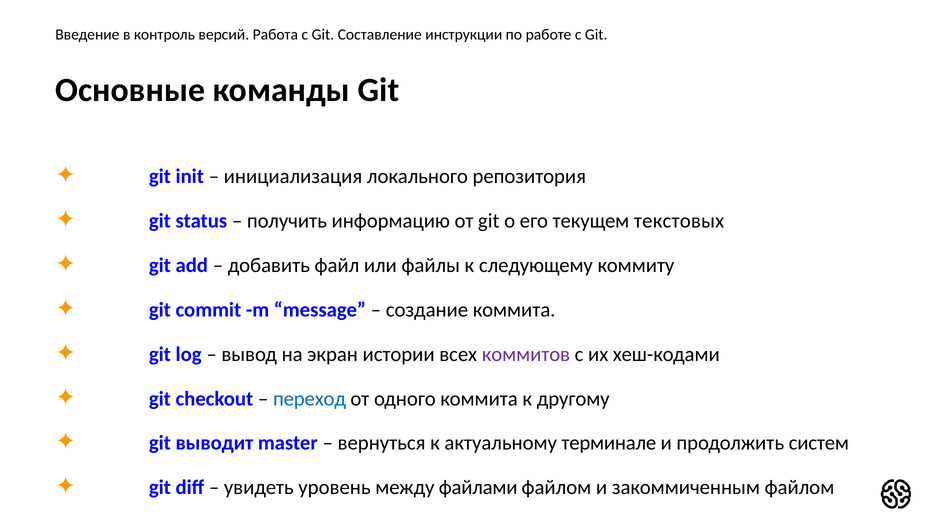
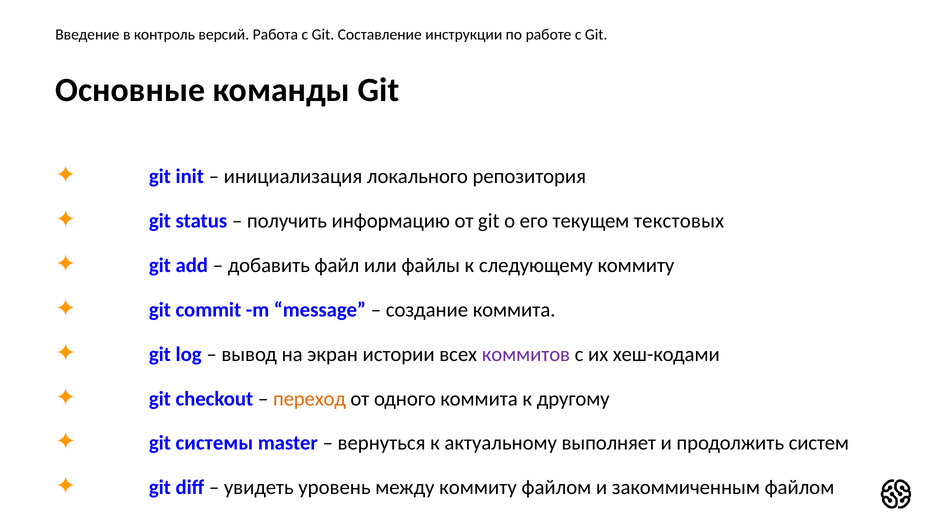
переход colour: blue -> orange
выводит: выводит -> системы
терминале: терминале -> выполняет
между файлами: файлами -> коммиту
